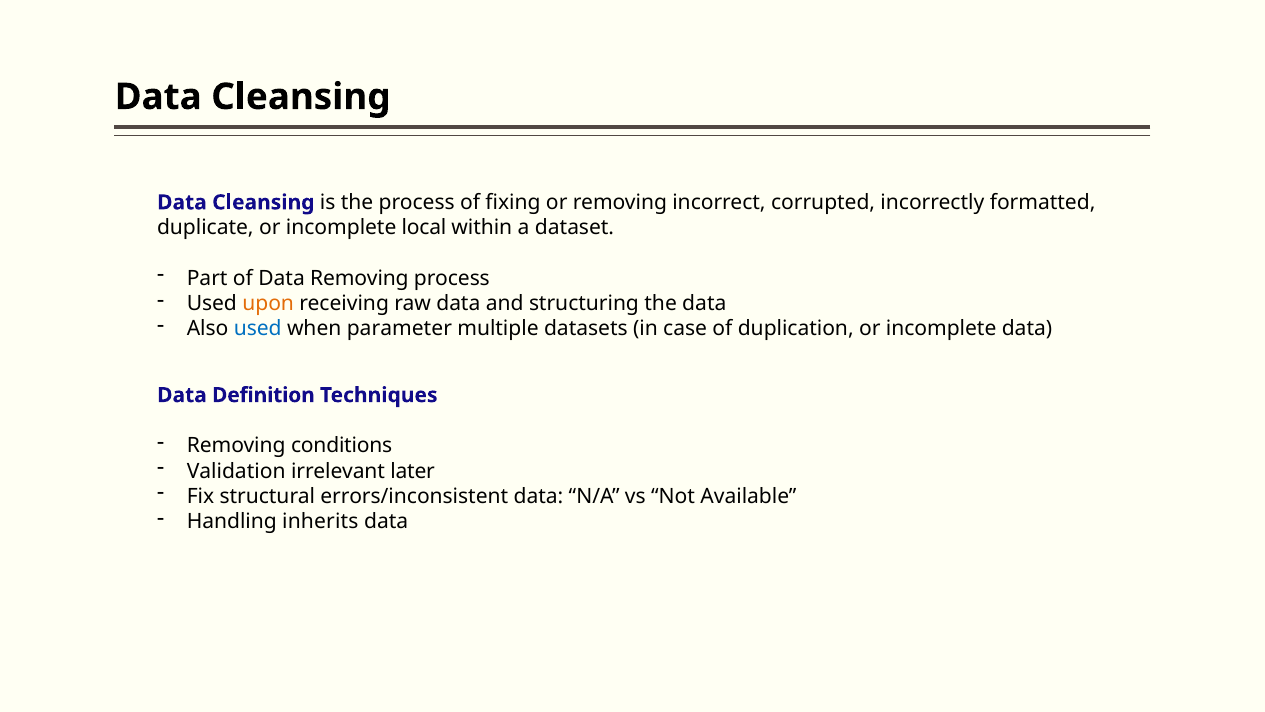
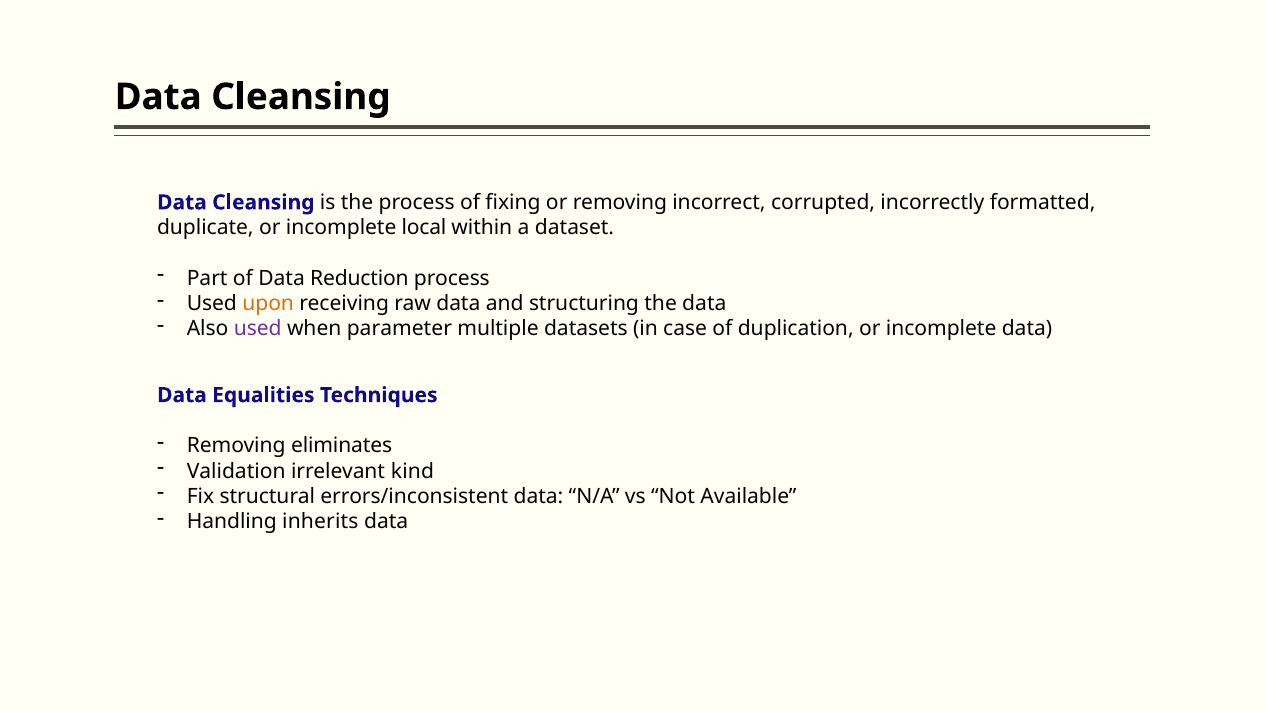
Data Removing: Removing -> Reduction
used at (258, 329) colour: blue -> purple
Definition: Definition -> Equalities
conditions: conditions -> eliminates
later: later -> kind
